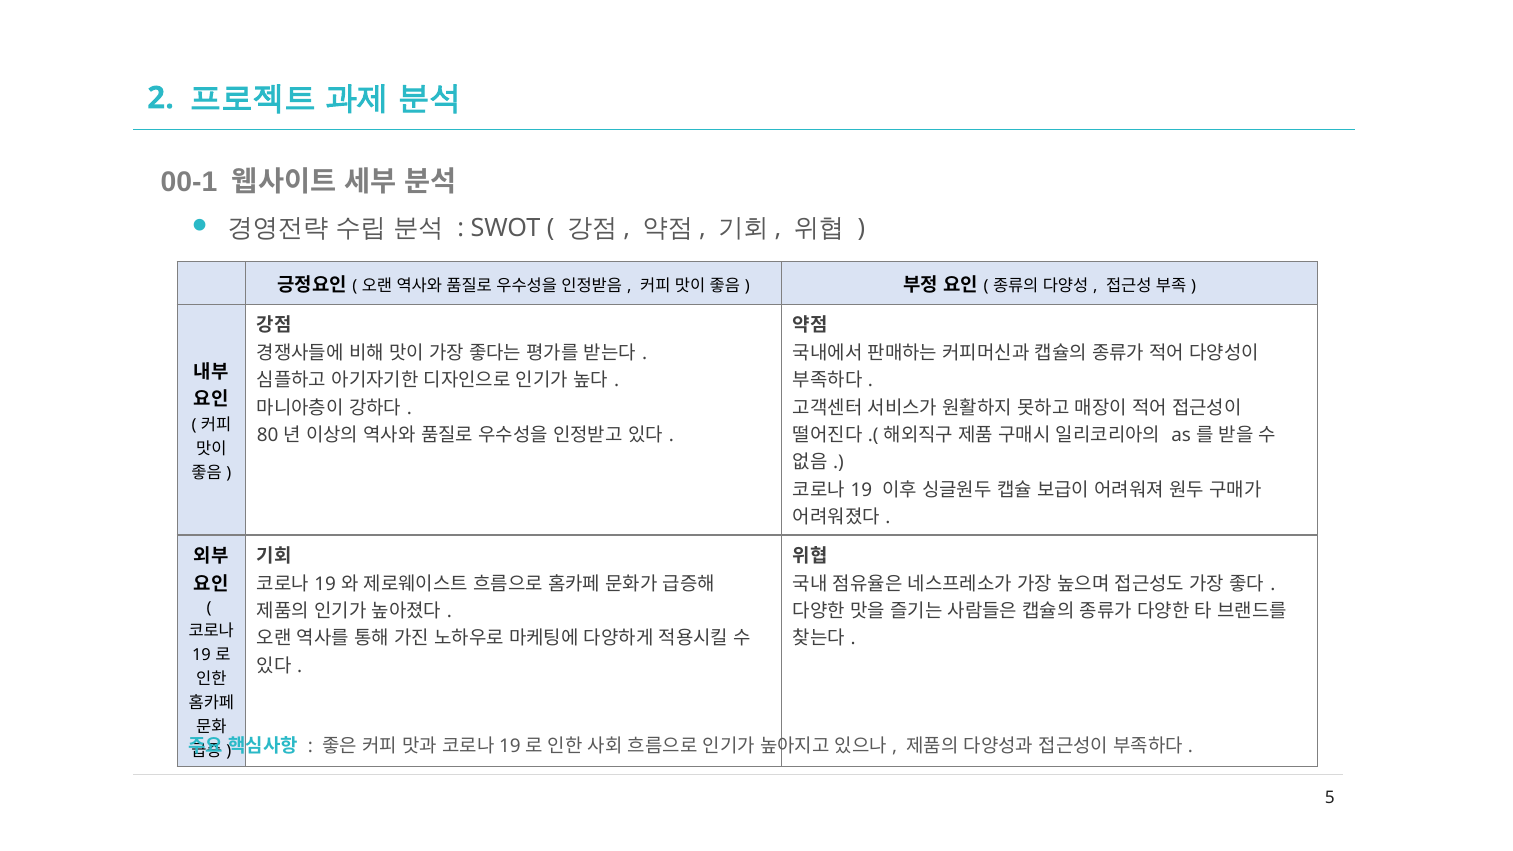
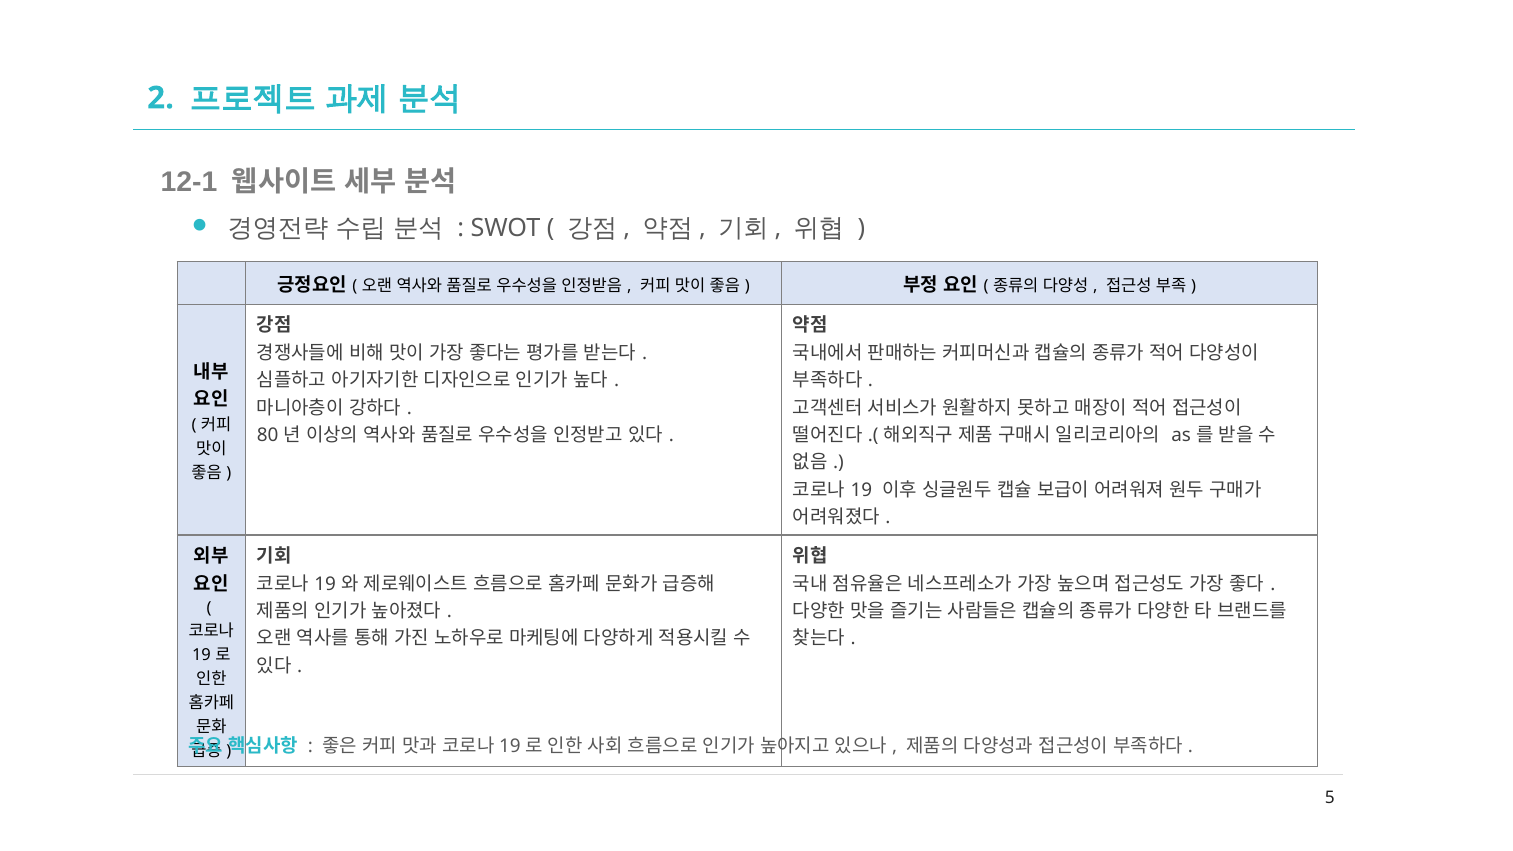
00-1: 00-1 -> 12-1
